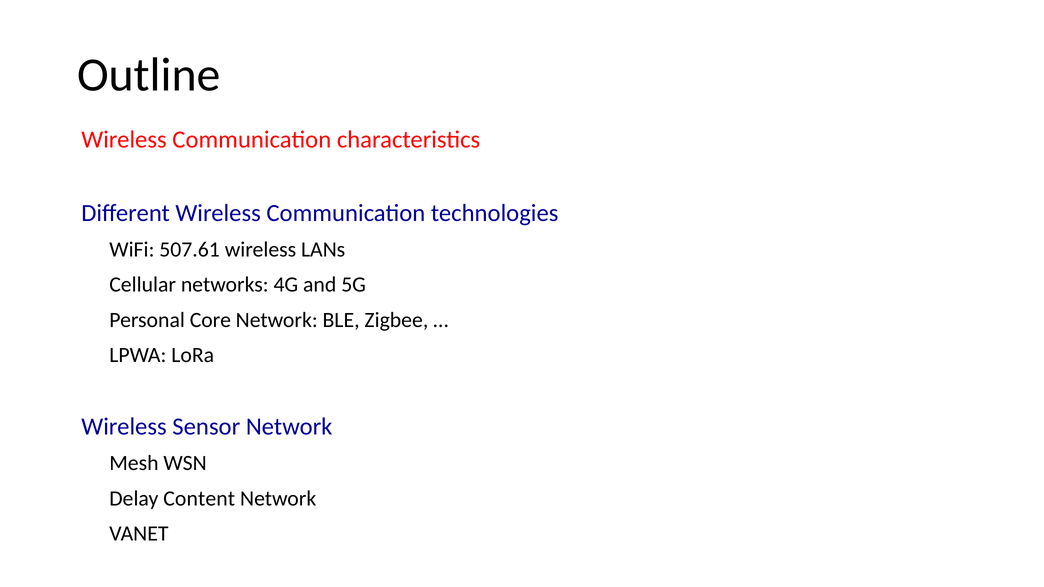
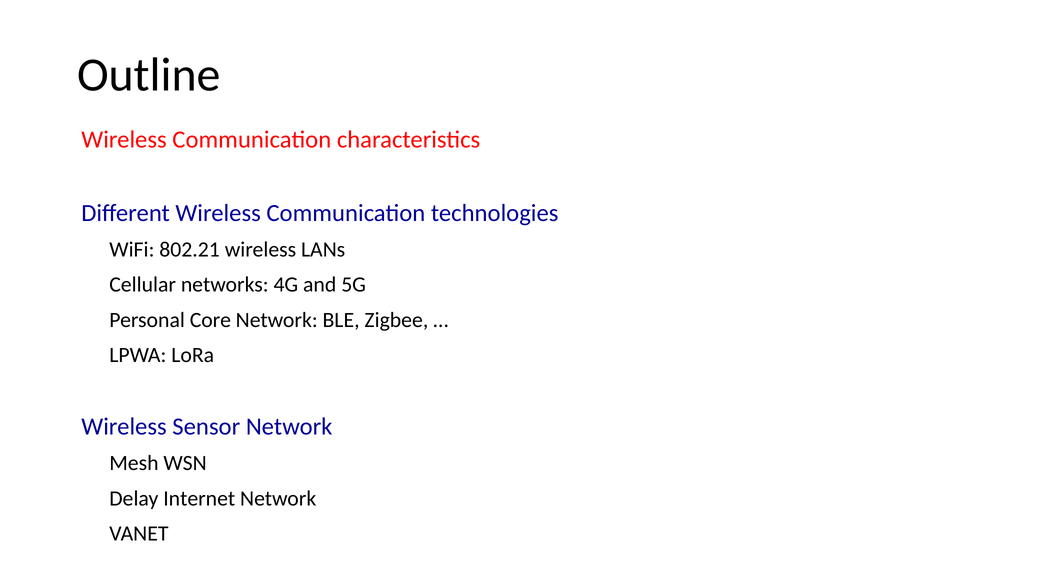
507.61: 507.61 -> 802.21
Content: Content -> Internet
